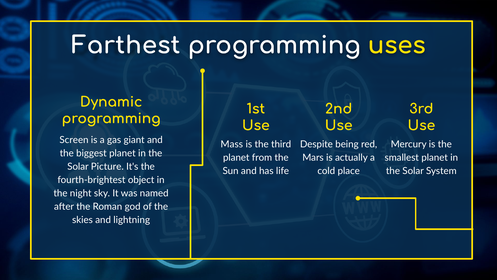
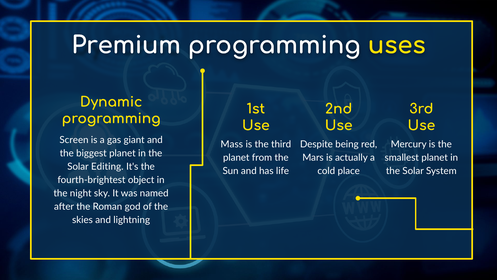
Farthest: Farthest -> Premium
Picture: Picture -> Editing
